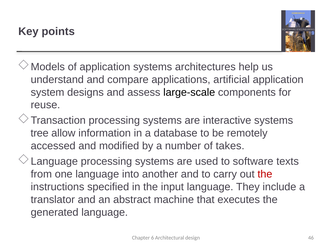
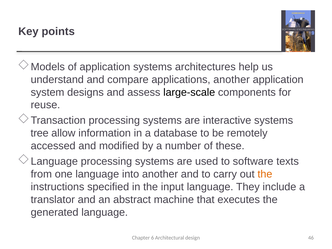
applications artificial: artificial -> another
takes: takes -> these
the at (265, 174) colour: red -> orange
